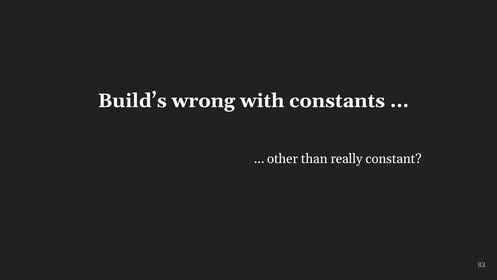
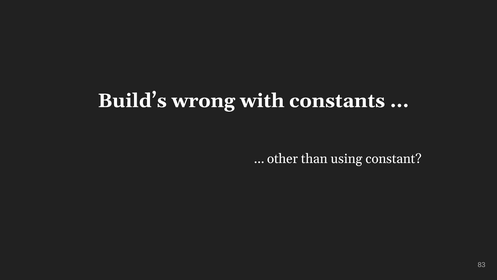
really: really -> using
